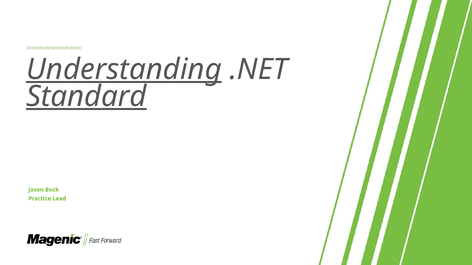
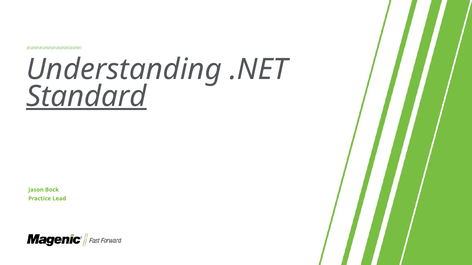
Understanding underline: present -> none
